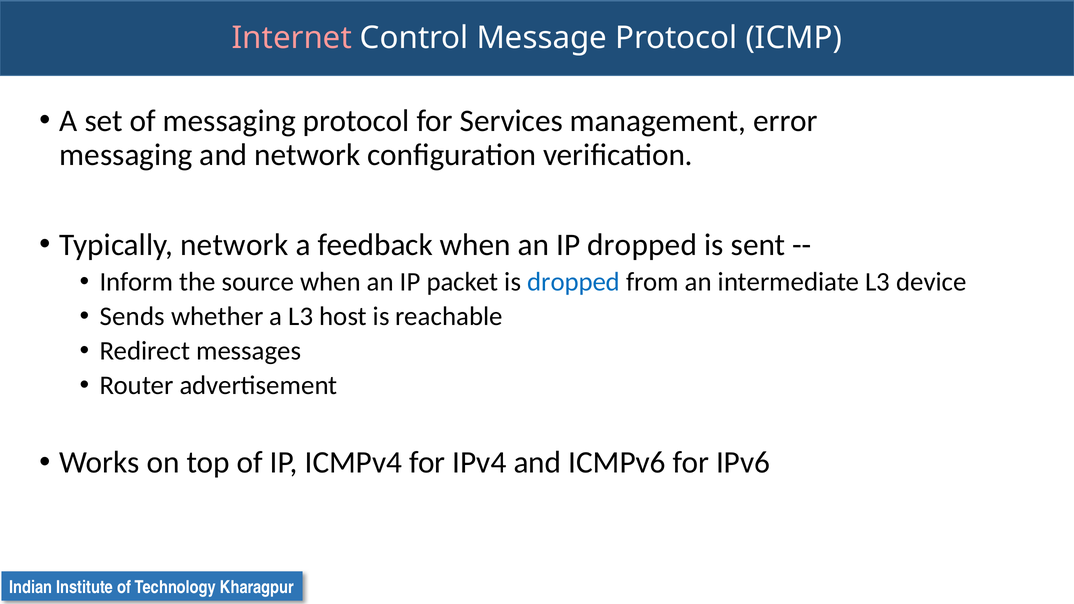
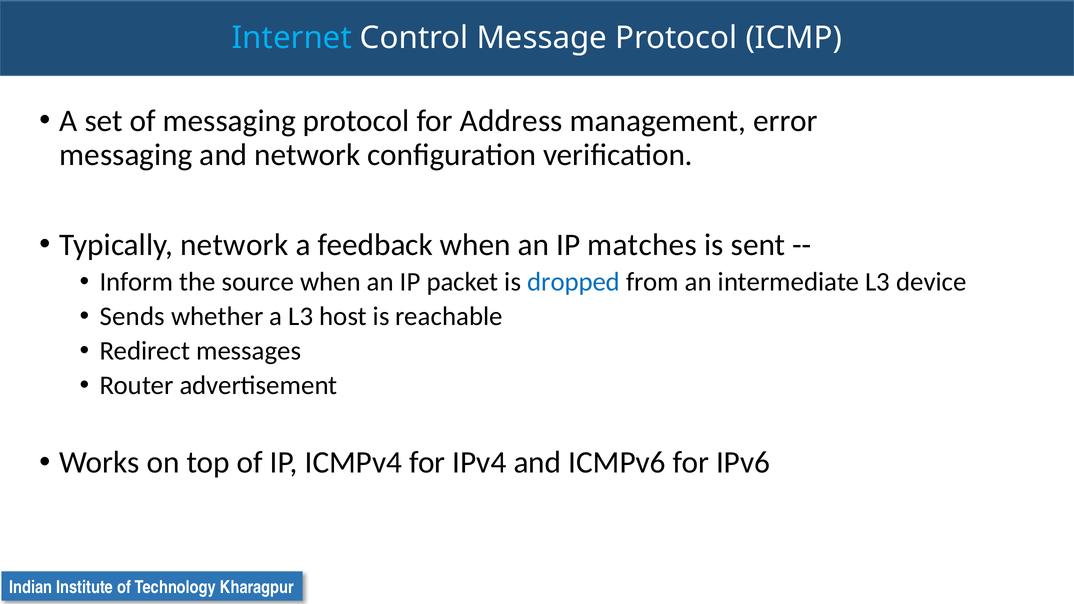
Internet colour: pink -> light blue
Services: Services -> Address
IP dropped: dropped -> matches
